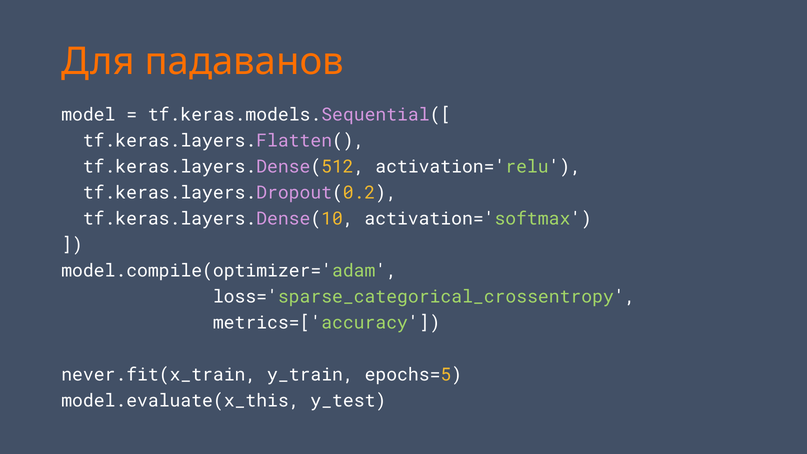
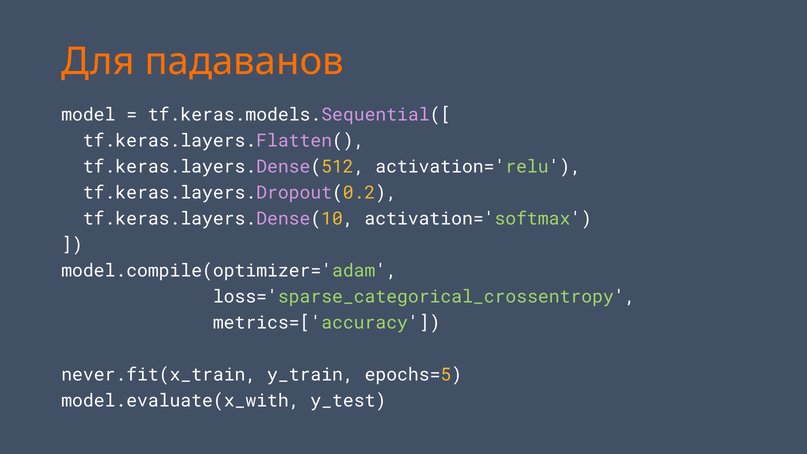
model.evaluate(x_this: model.evaluate(x_this -> model.evaluate(x_with
